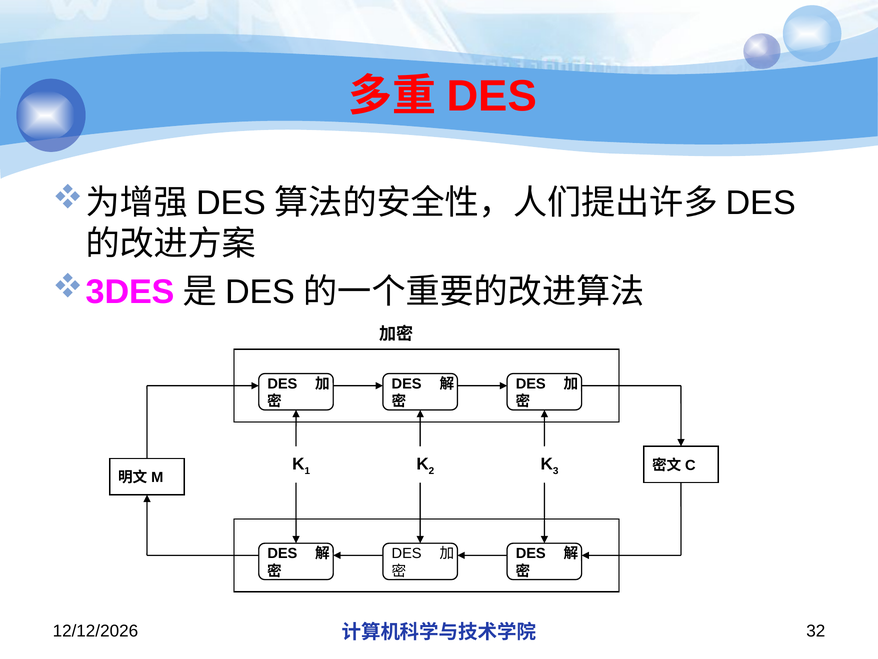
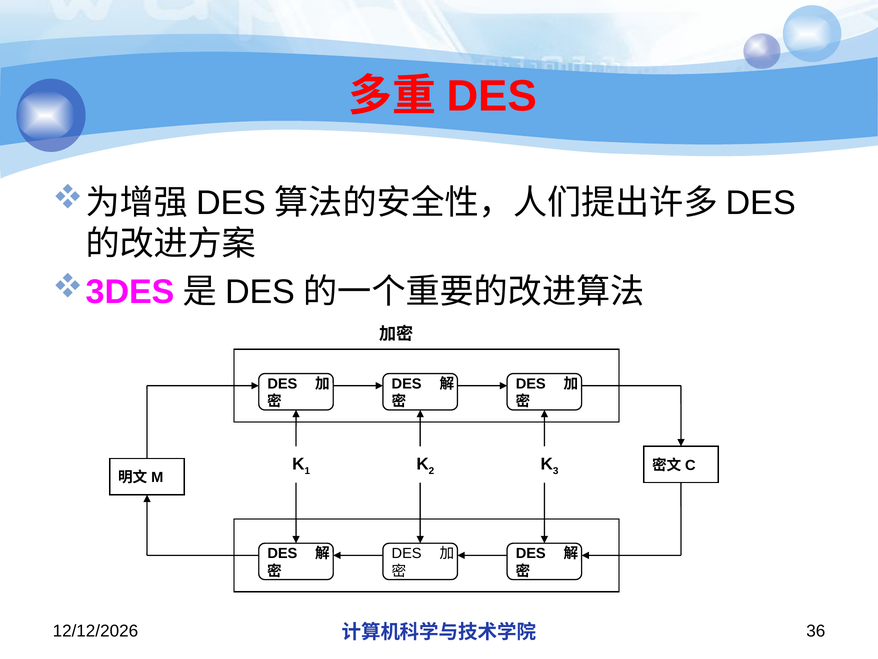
32: 32 -> 36
